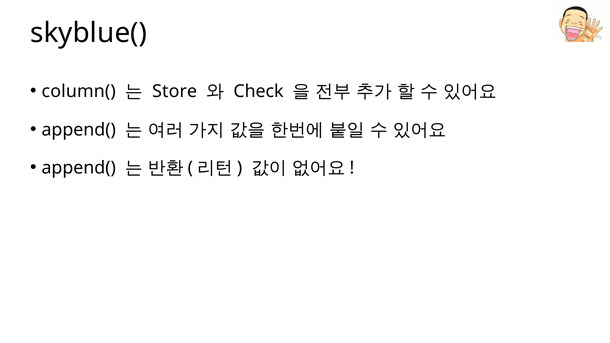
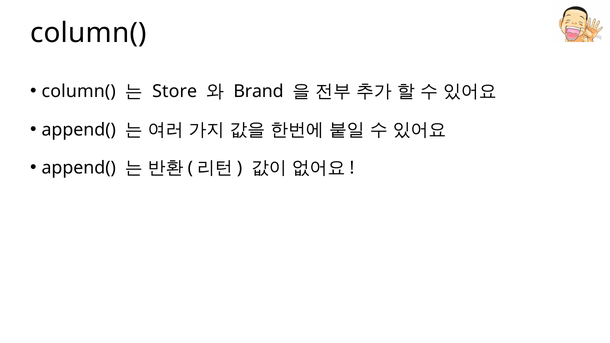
skyblue( at (89, 33): skyblue( -> column(
Check: Check -> Brand
